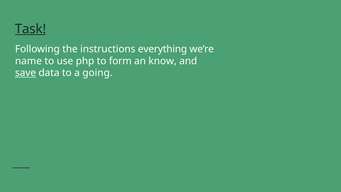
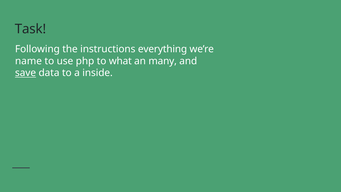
Task underline: present -> none
form: form -> what
know: know -> many
going: going -> inside
